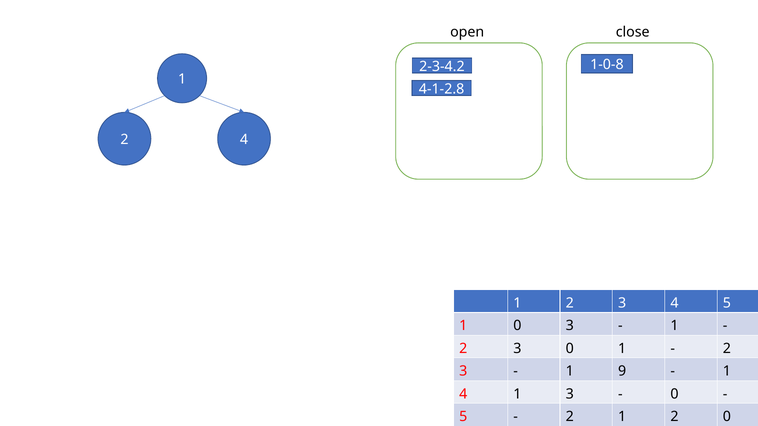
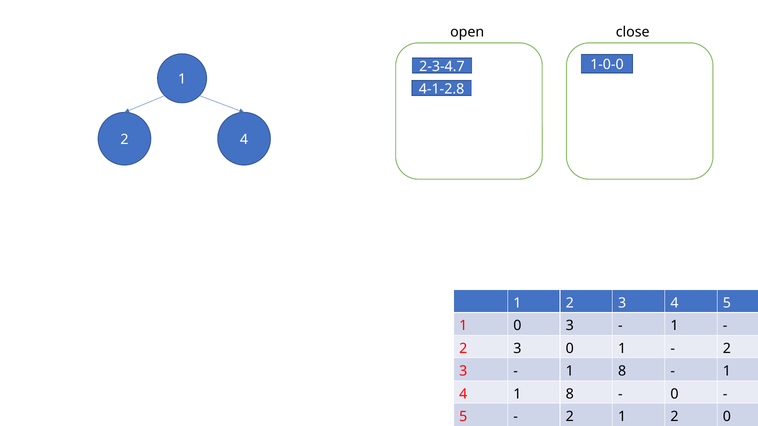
1-0-8: 1-0-8 -> 1-0-0
2-3-4.2: 2-3-4.2 -> 2-3-4.7
9 at (622, 372): 9 -> 8
4 1 3: 3 -> 8
